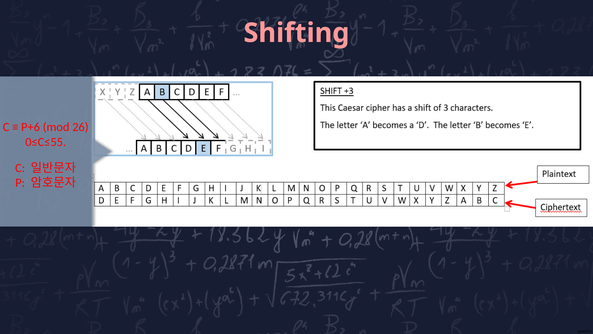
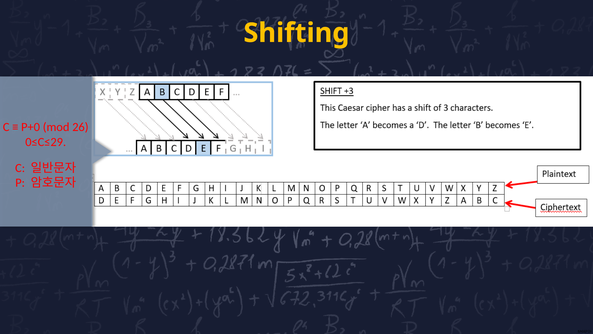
Shifting colour: pink -> yellow
P+6: P+6 -> P+0
0≤C≤55: 0≤C≤55 -> 0≤C≤29
